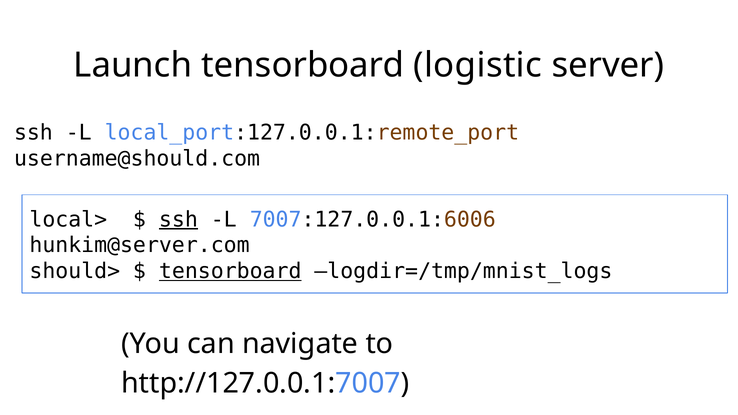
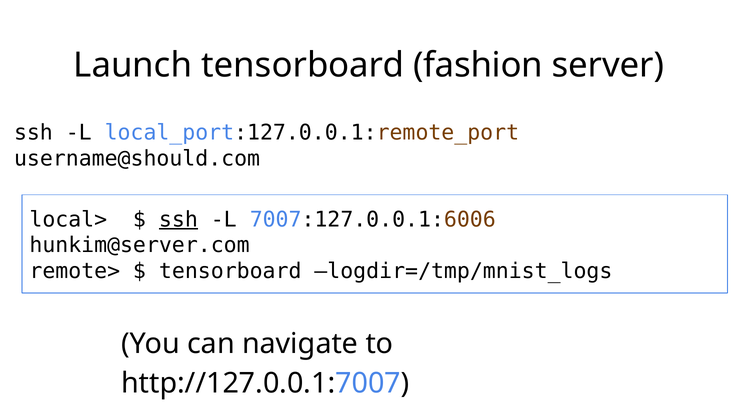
logistic: logistic -> fashion
should>: should> -> remote>
tensorboard at (230, 271) underline: present -> none
